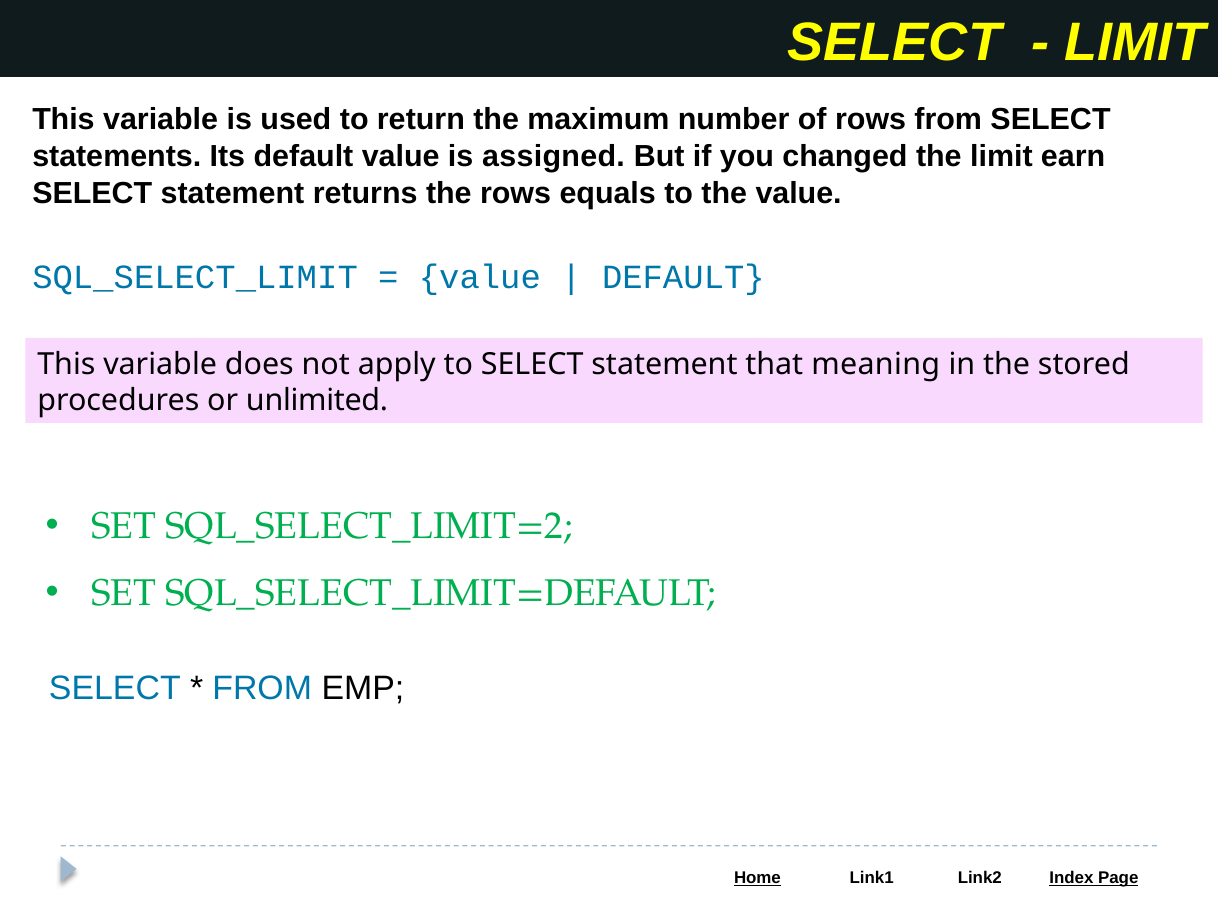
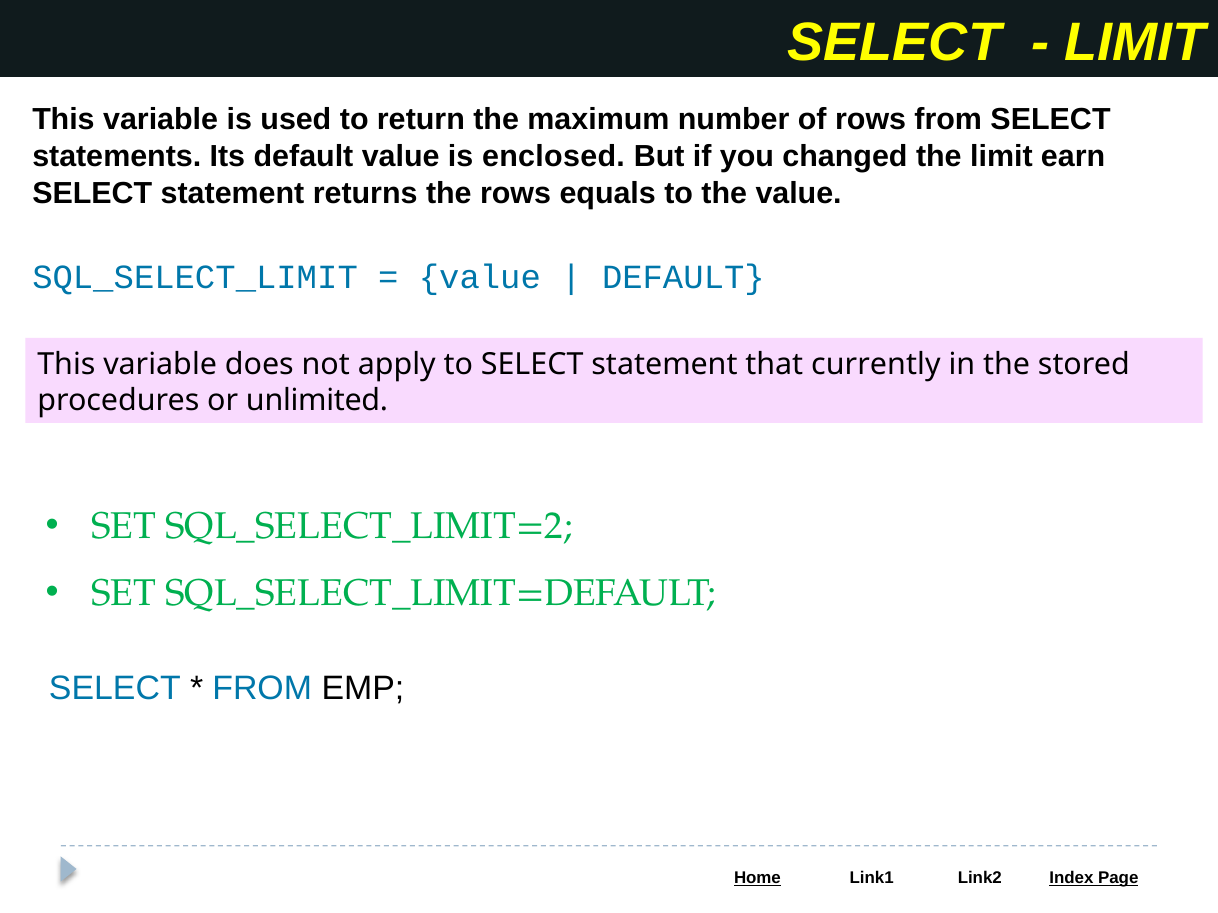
assigned: assigned -> enclosed
meaning: meaning -> currently
